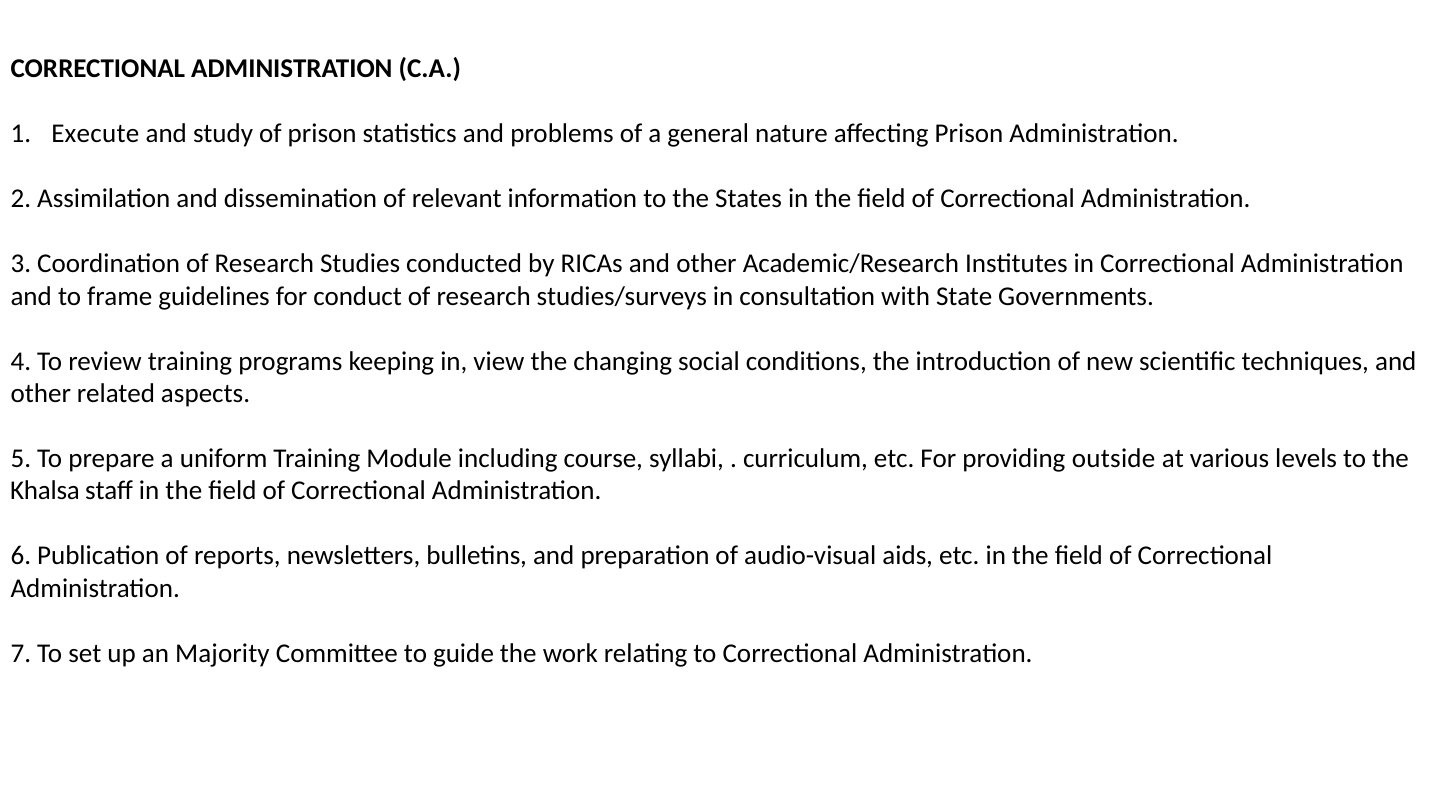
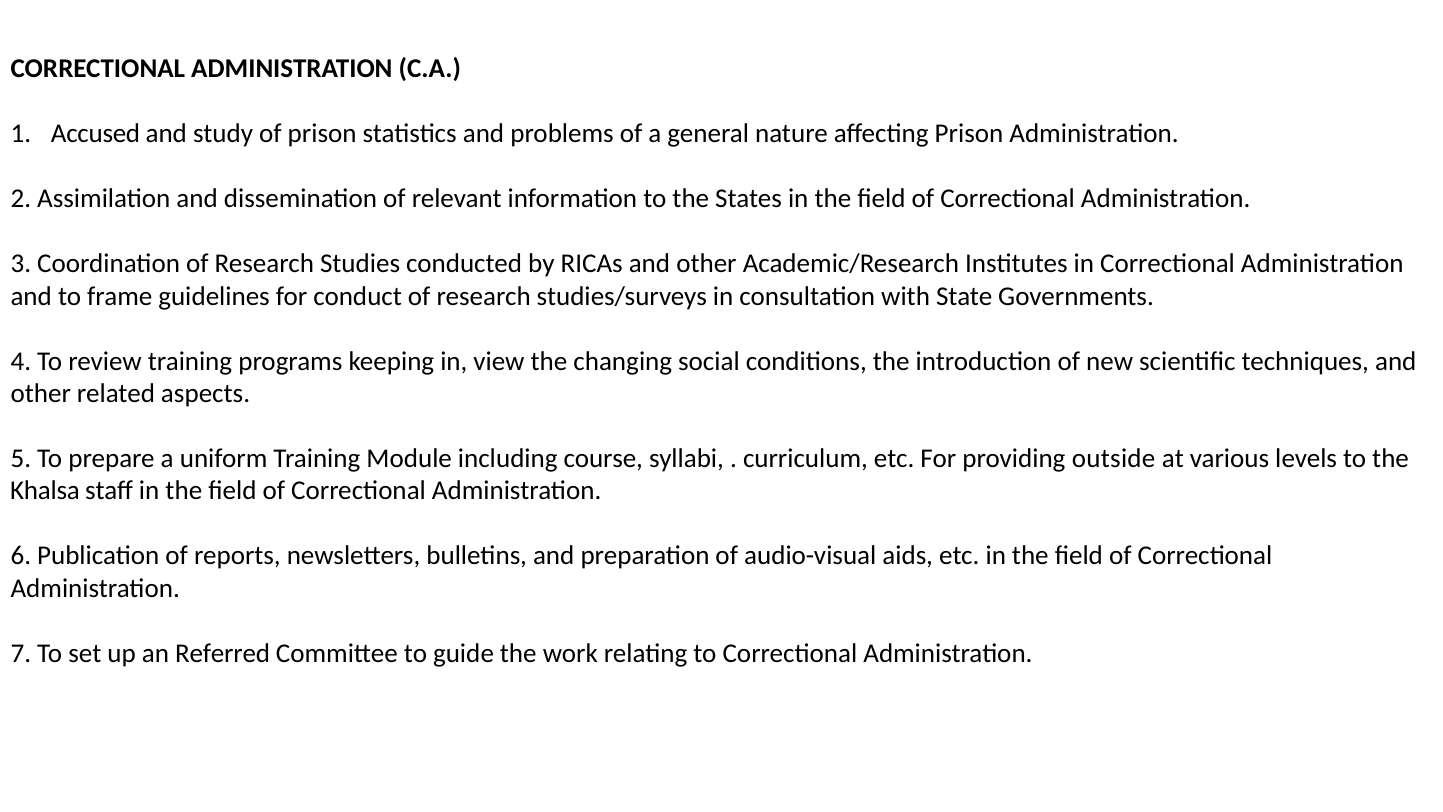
Execute: Execute -> Accused
Majority: Majority -> Referred
